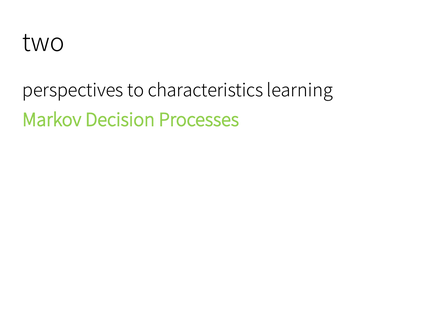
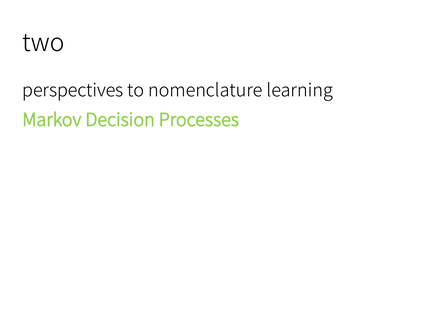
characteristics: characteristics -> nomenclature
